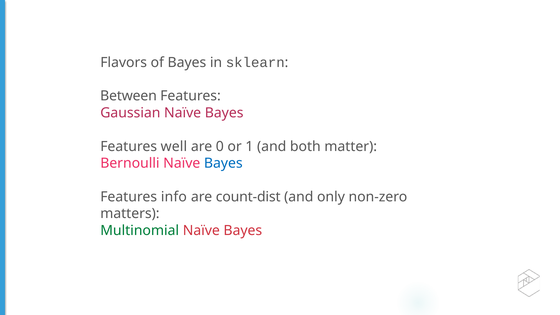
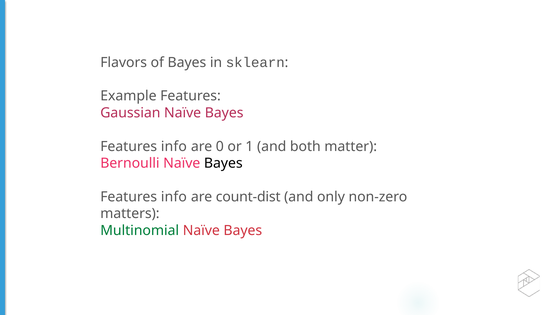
Between: Between -> Example
well at (174, 146): well -> info
Bayes at (223, 163) colour: blue -> black
